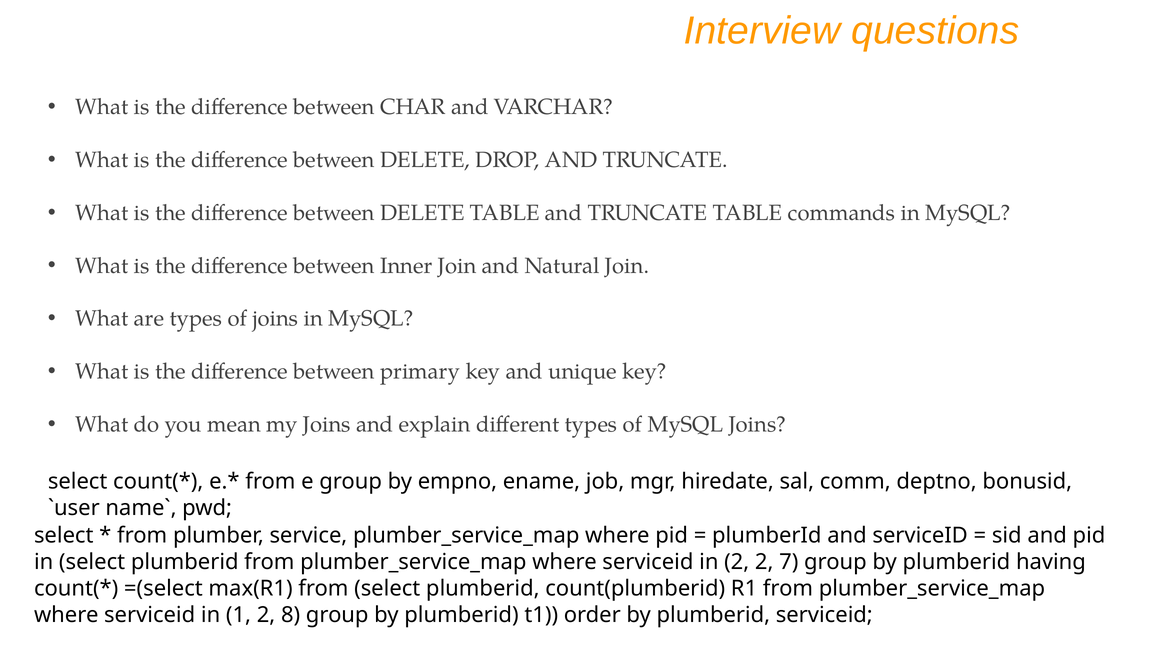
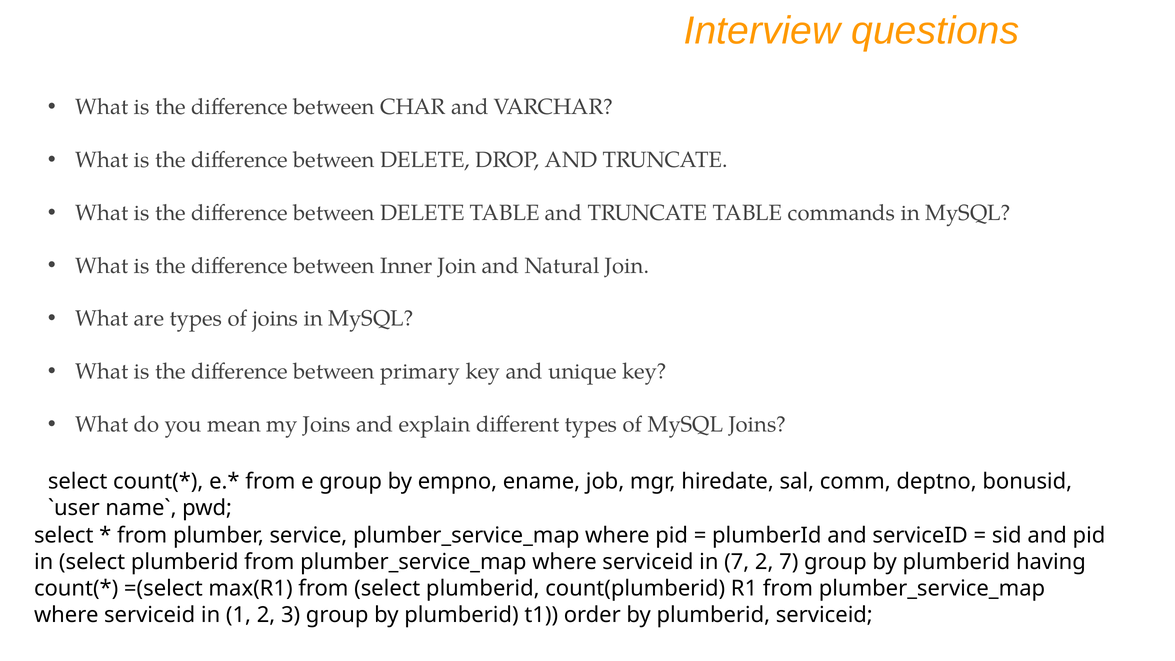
in 2: 2 -> 7
8: 8 -> 3
